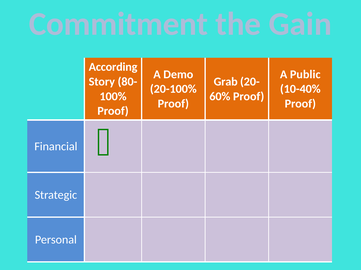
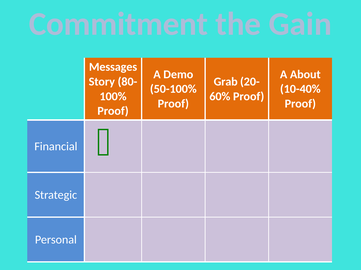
According: According -> Messages
Public: Public -> About
20-100%: 20-100% -> 50-100%
